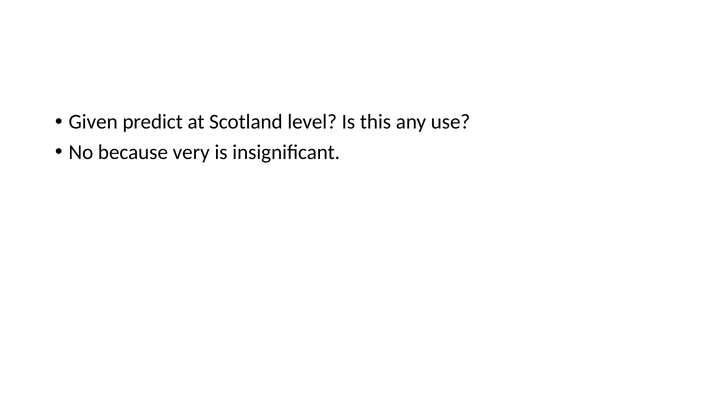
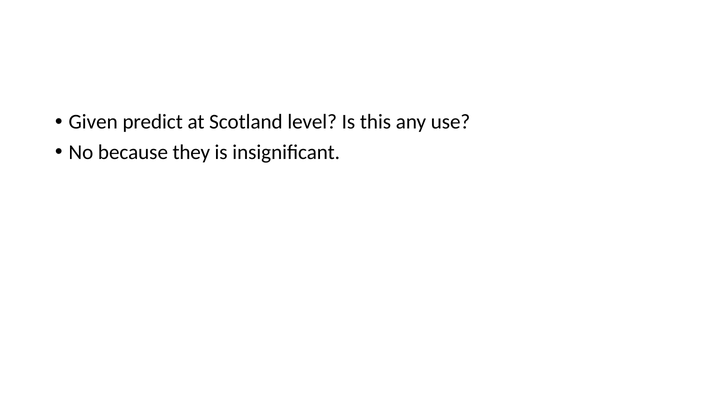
very: very -> they
